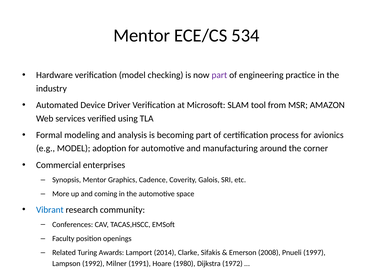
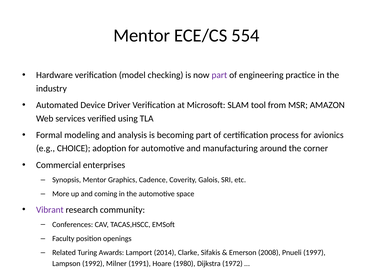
534: 534 -> 554
e.g MODEL: MODEL -> CHOICE
Vibrant colour: blue -> purple
